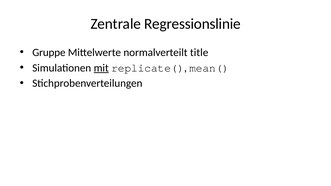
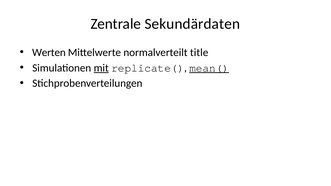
Regressionslinie: Regressionslinie -> Sekundärdaten
Gruppe: Gruppe -> Werten
mean( underline: none -> present
